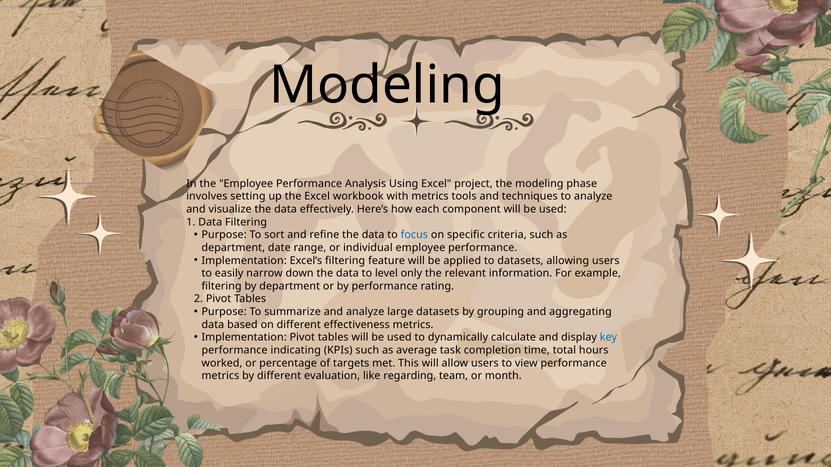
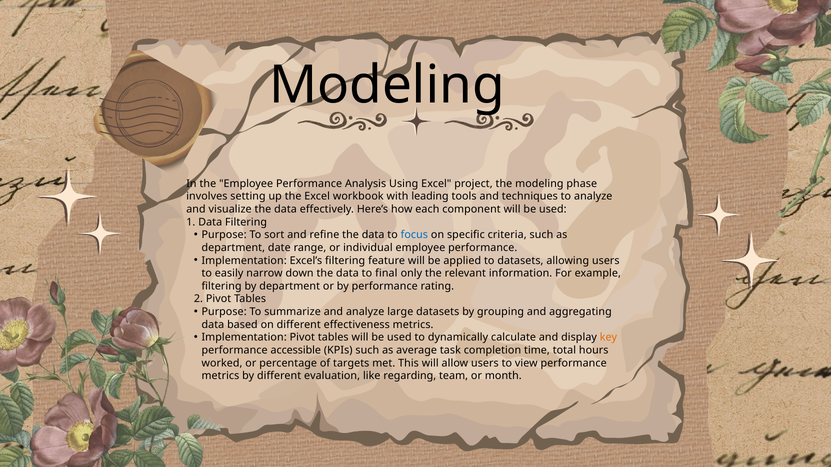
with metrics: metrics -> leading
level: level -> final
key colour: blue -> orange
indicating: indicating -> accessible
